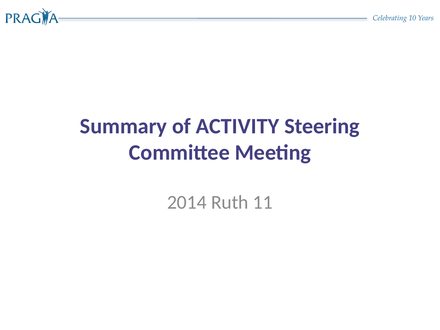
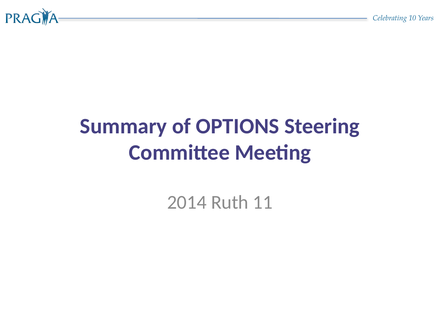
ACTIVITY: ACTIVITY -> OPTIONS
